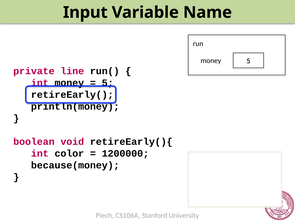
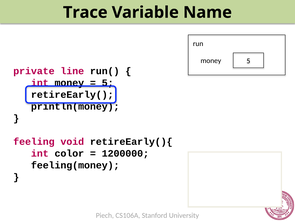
Input: Input -> Trace
boolean: boolean -> feeling
because(money: because(money -> feeling(money
